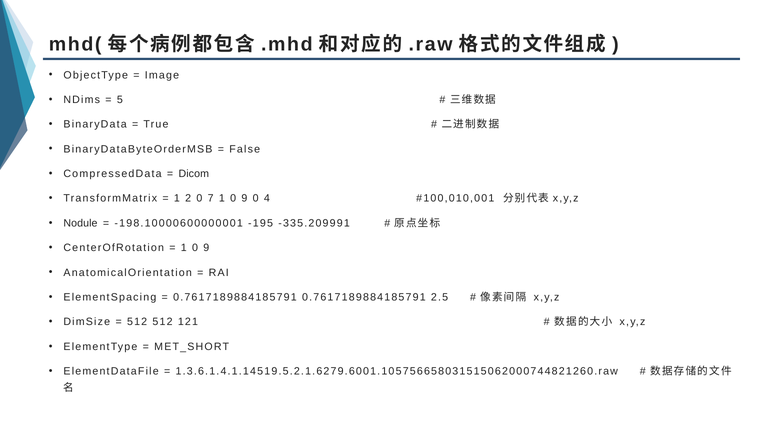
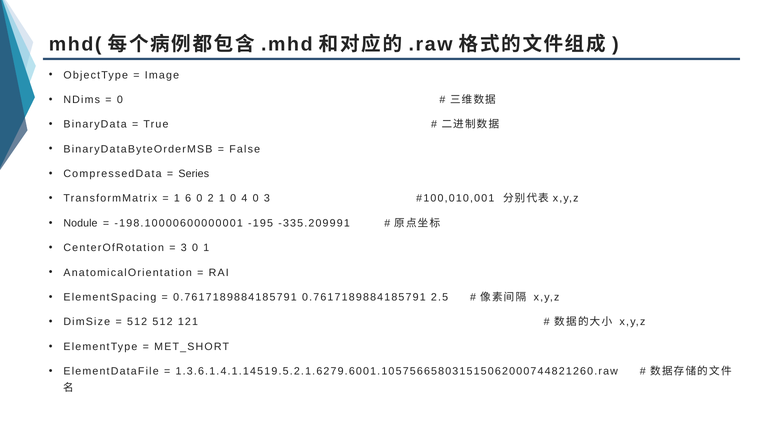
5 at (120, 100): 5 -> 0
Dicom: Dicom -> Series
2: 2 -> 6
7: 7 -> 2
9 at (244, 199): 9 -> 4
0 4: 4 -> 3
1 at (184, 248): 1 -> 3
9 at (206, 248): 9 -> 1
